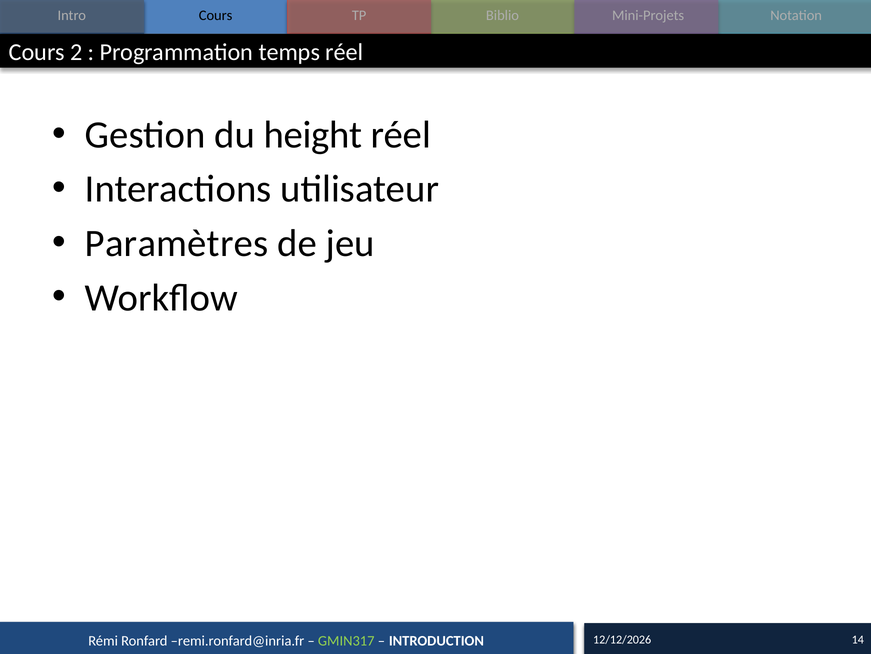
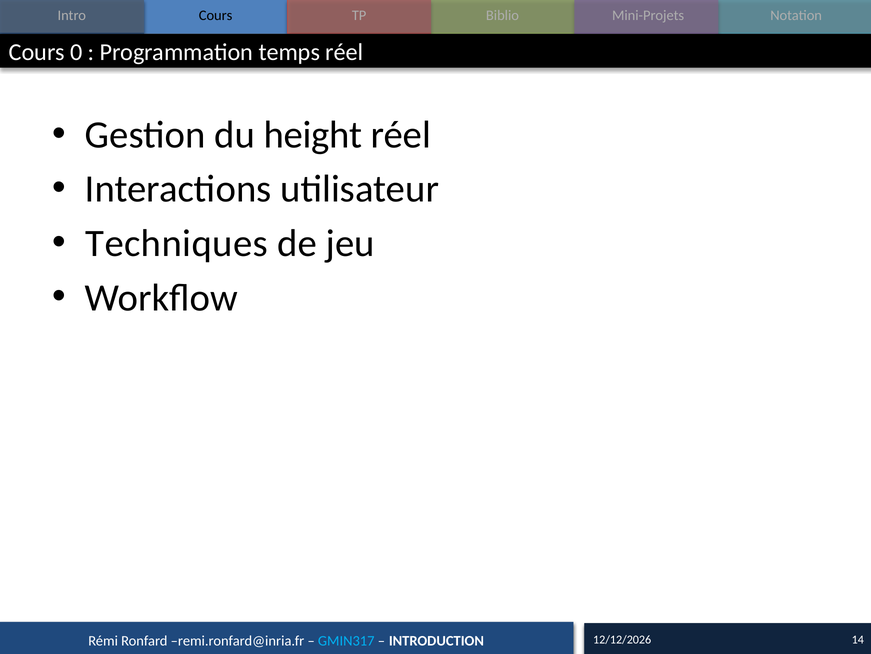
2: 2 -> 0
Paramètres: Paramètres -> Techniques
GMIN317 colour: light green -> light blue
